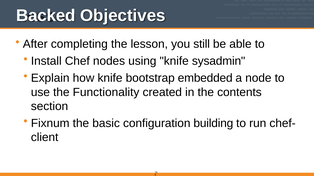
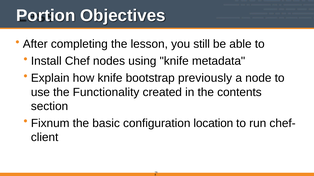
Backed: Backed -> Portion
sysadmin: sysadmin -> metadata
embedded: embedded -> previously
building: building -> location
